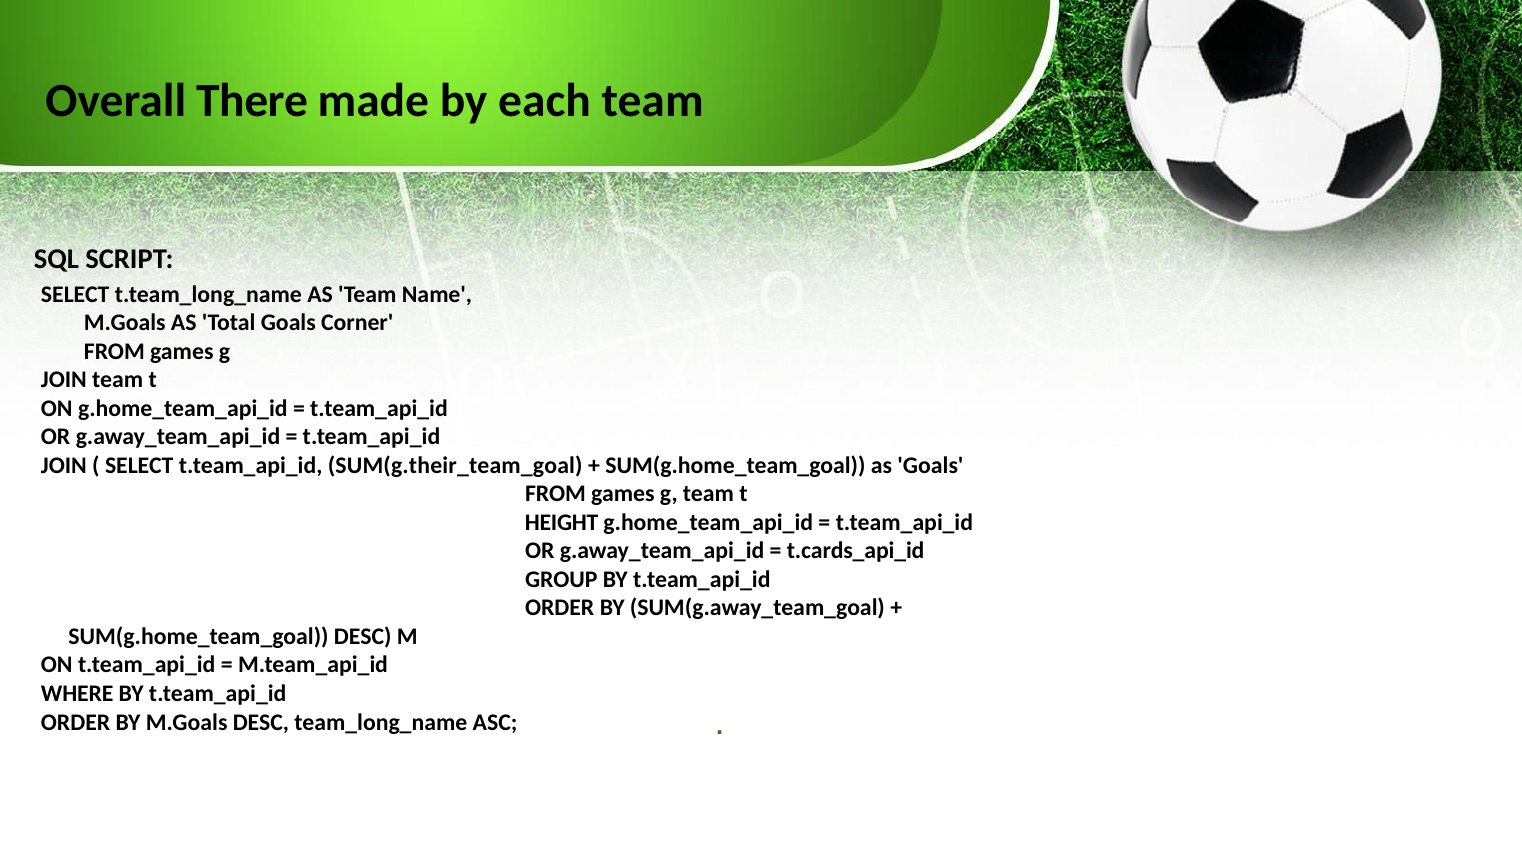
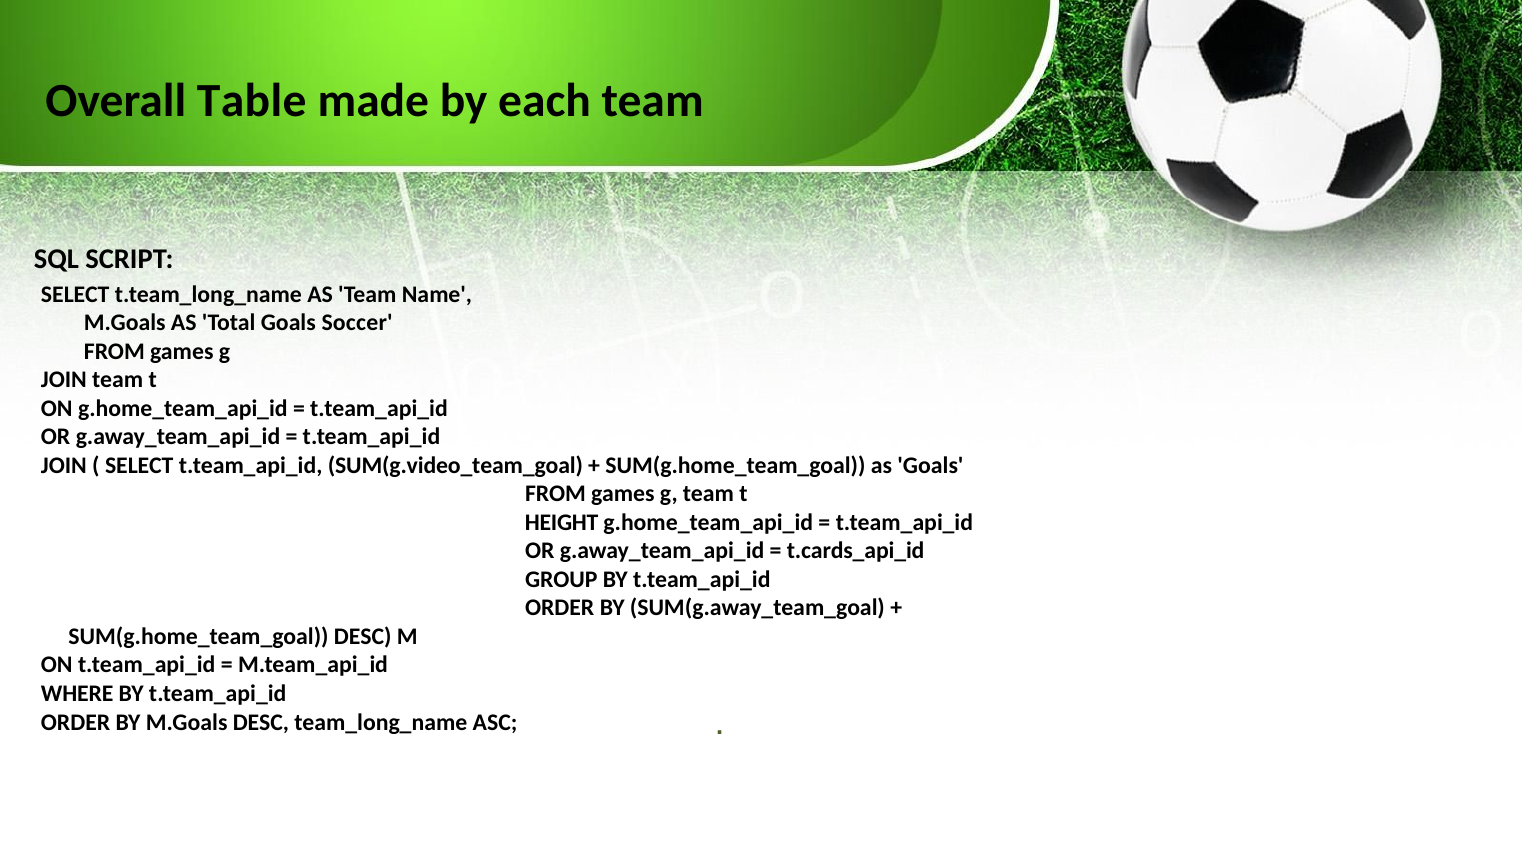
There: There -> Table
Corner: Corner -> Soccer
SUM(g.their_team_goal: SUM(g.their_team_goal -> SUM(g.video_team_goal
